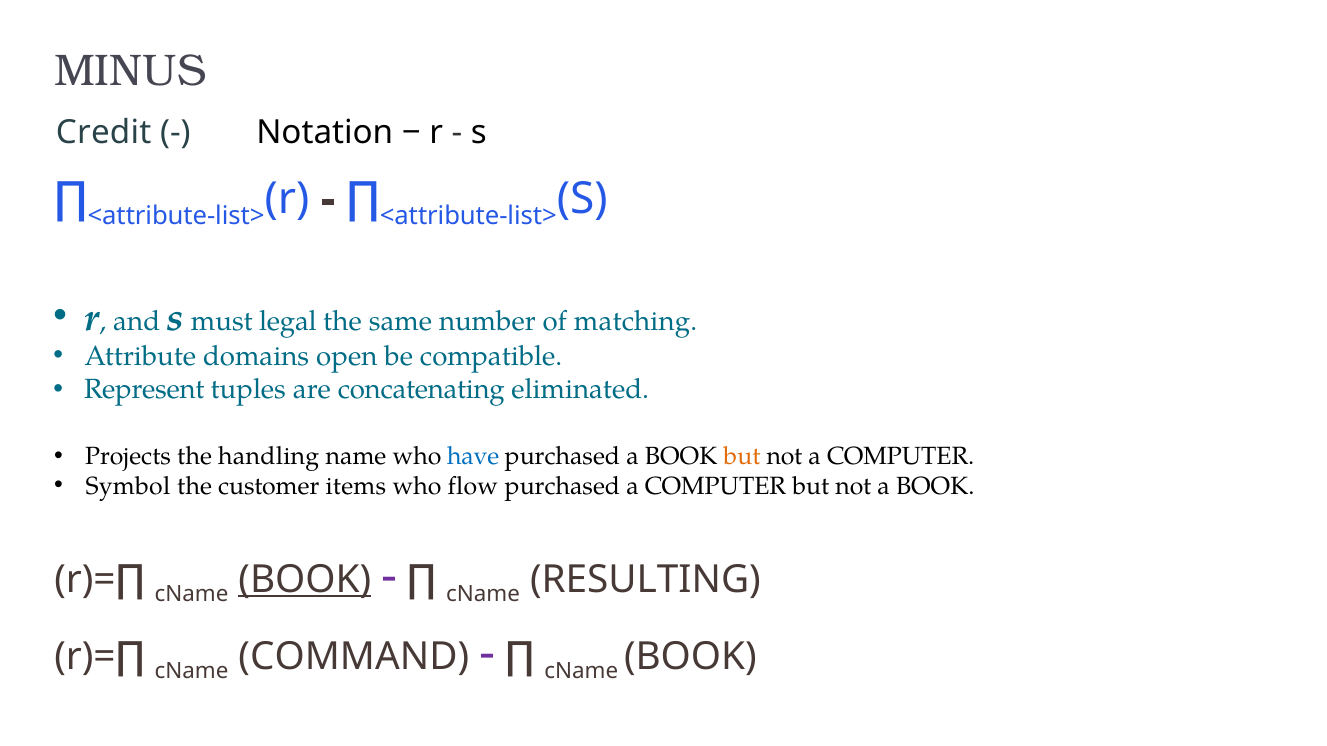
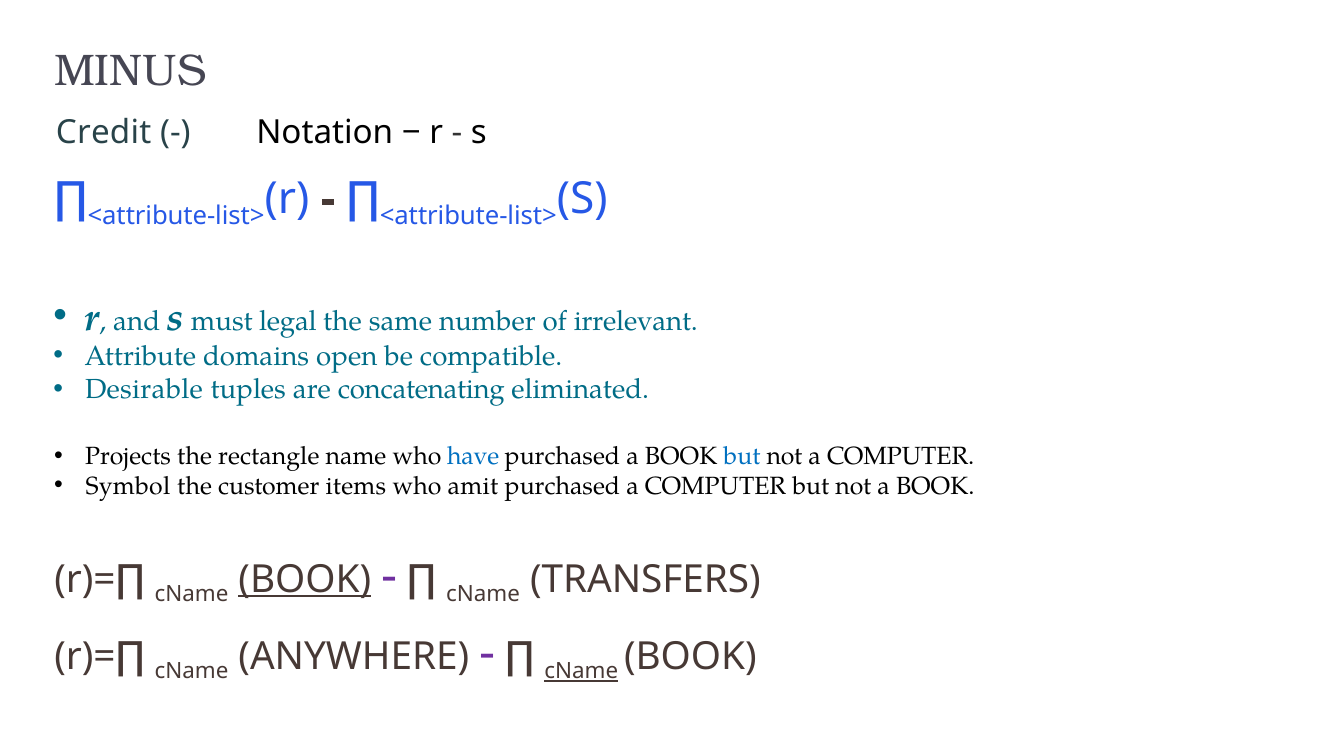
matching: matching -> irrelevant
Represent: Represent -> Desirable
handling: handling -> rectangle
but at (742, 456) colour: orange -> blue
flow: flow -> amit
RESULTING: RESULTING -> TRANSFERS
COMMAND: COMMAND -> ANYWHERE
cName at (581, 672) underline: none -> present
